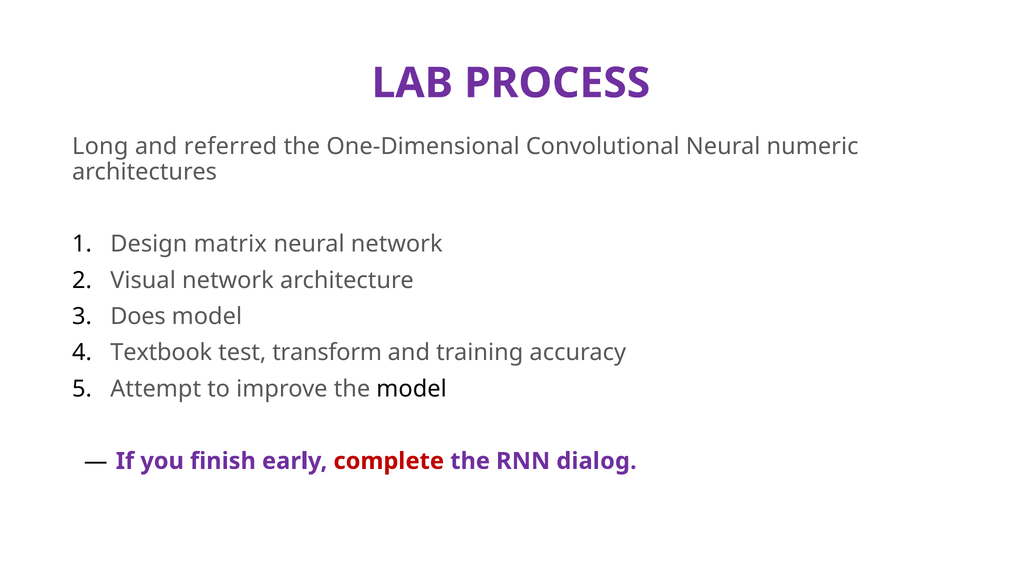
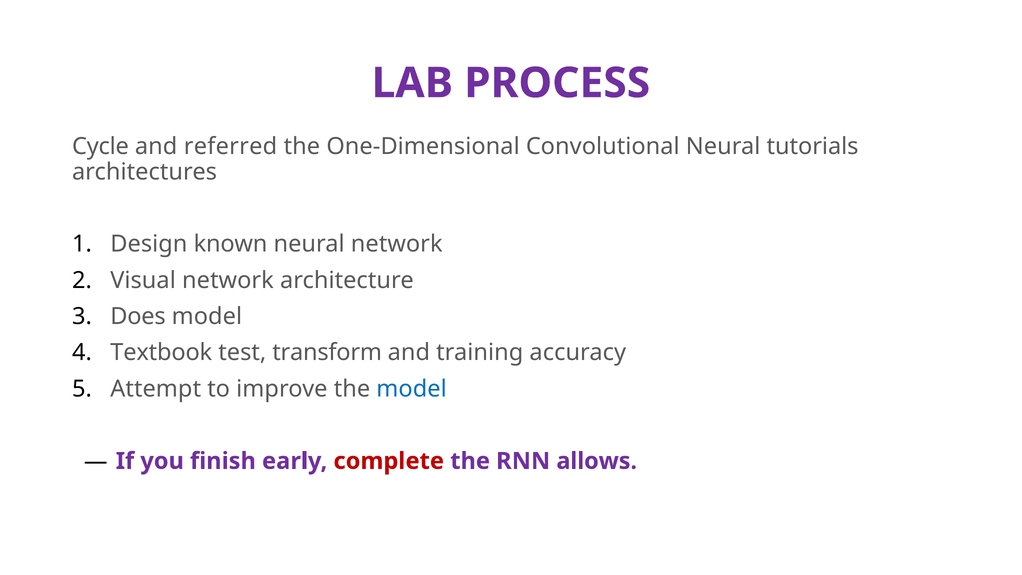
Long: Long -> Cycle
numeric: numeric -> tutorials
matrix: matrix -> known
model at (412, 389) colour: black -> blue
dialog: dialog -> allows
